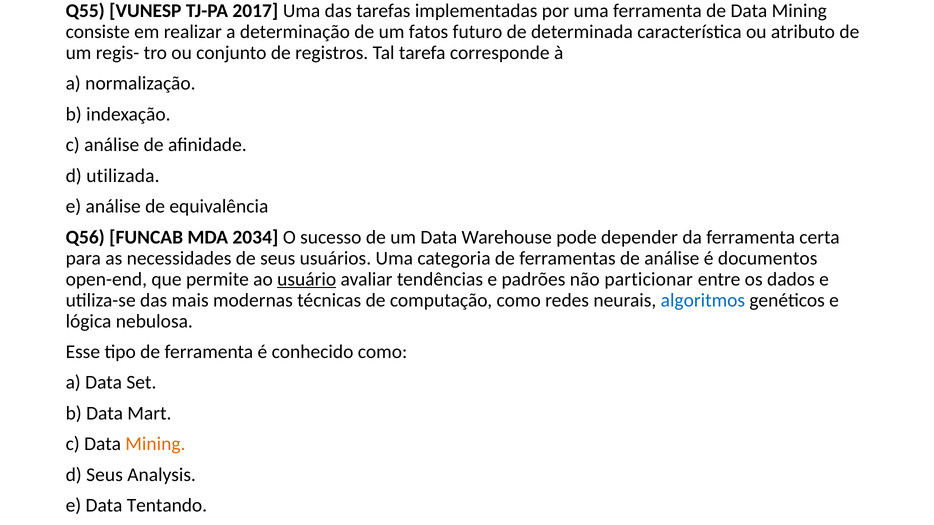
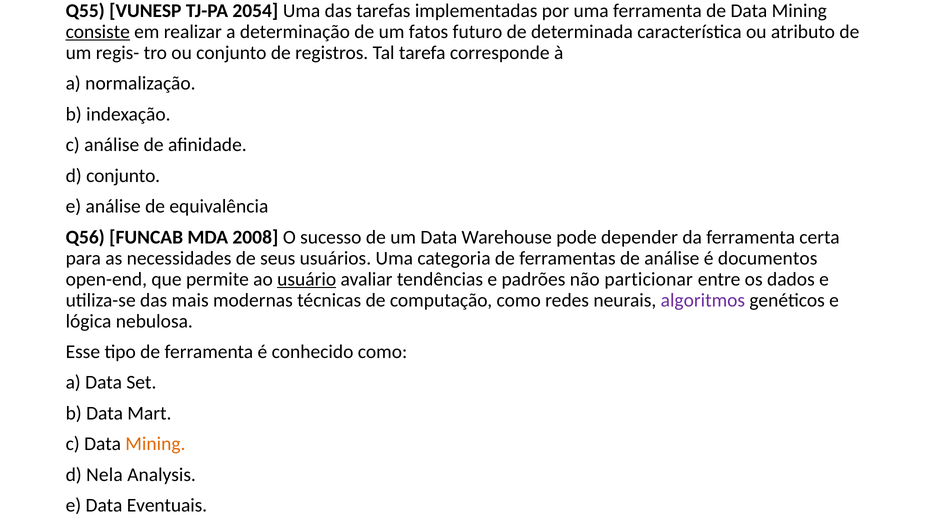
2017: 2017 -> 2054
consiste underline: none -> present
d utilizada: utilizada -> conjunto
2034: 2034 -> 2008
algoritmos colour: blue -> purple
d Seus: Seus -> Nela
Tentando: Tentando -> Eventuais
